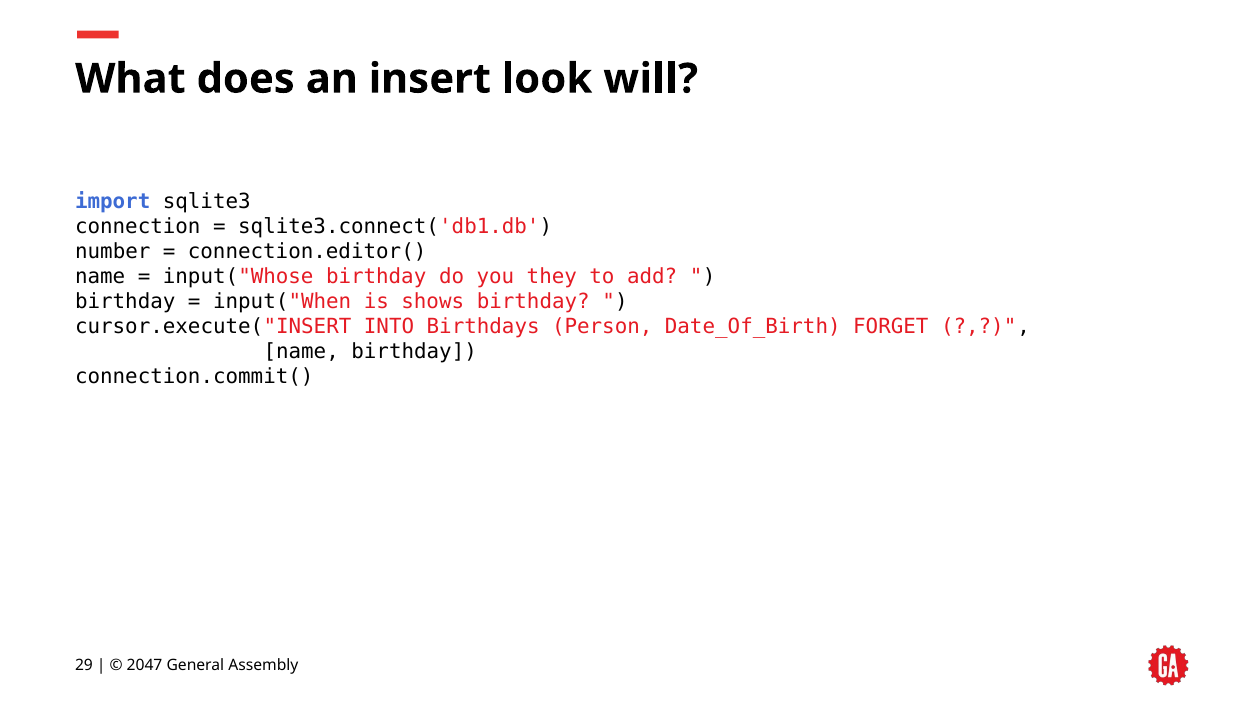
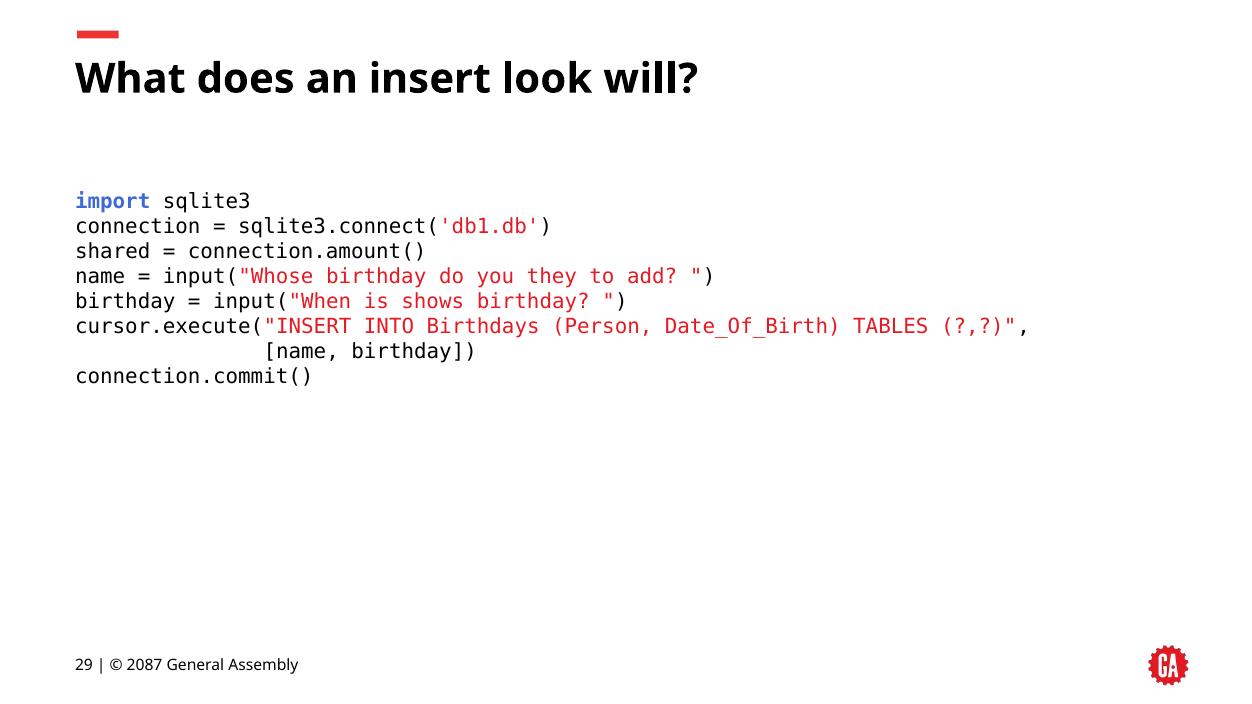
number: number -> shared
connection.editor(: connection.editor( -> connection.amount(
FORGET: FORGET -> TABLES
2047: 2047 -> 2087
